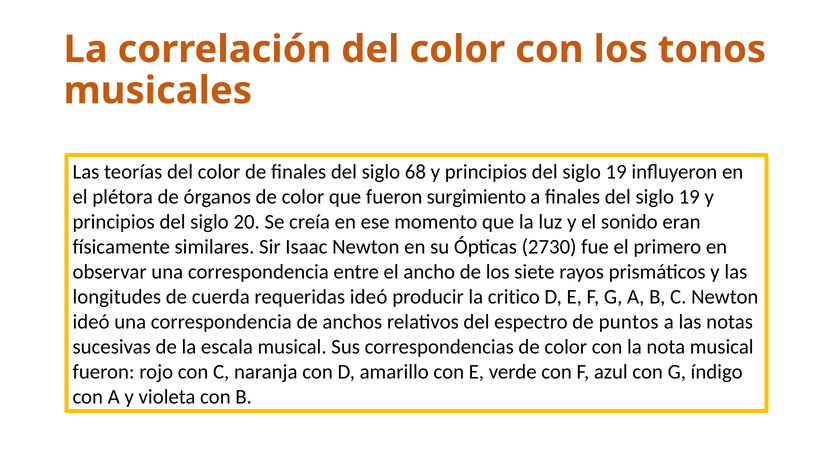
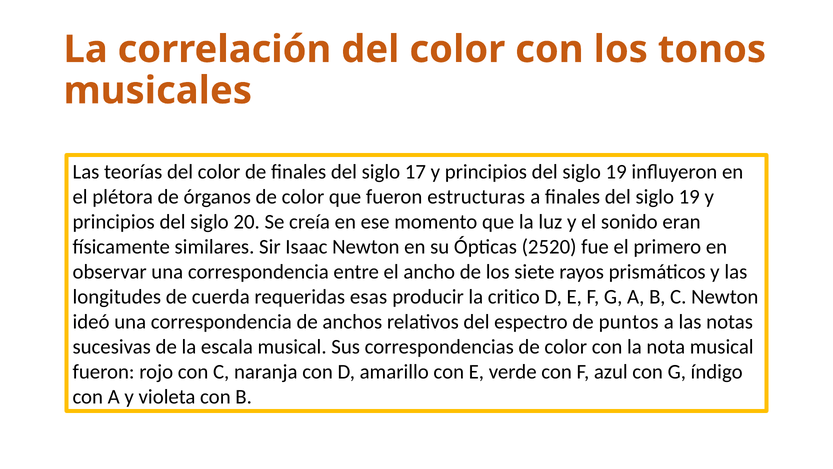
68: 68 -> 17
surgimiento: surgimiento -> estructuras
2730: 2730 -> 2520
requeridas ideó: ideó -> esas
